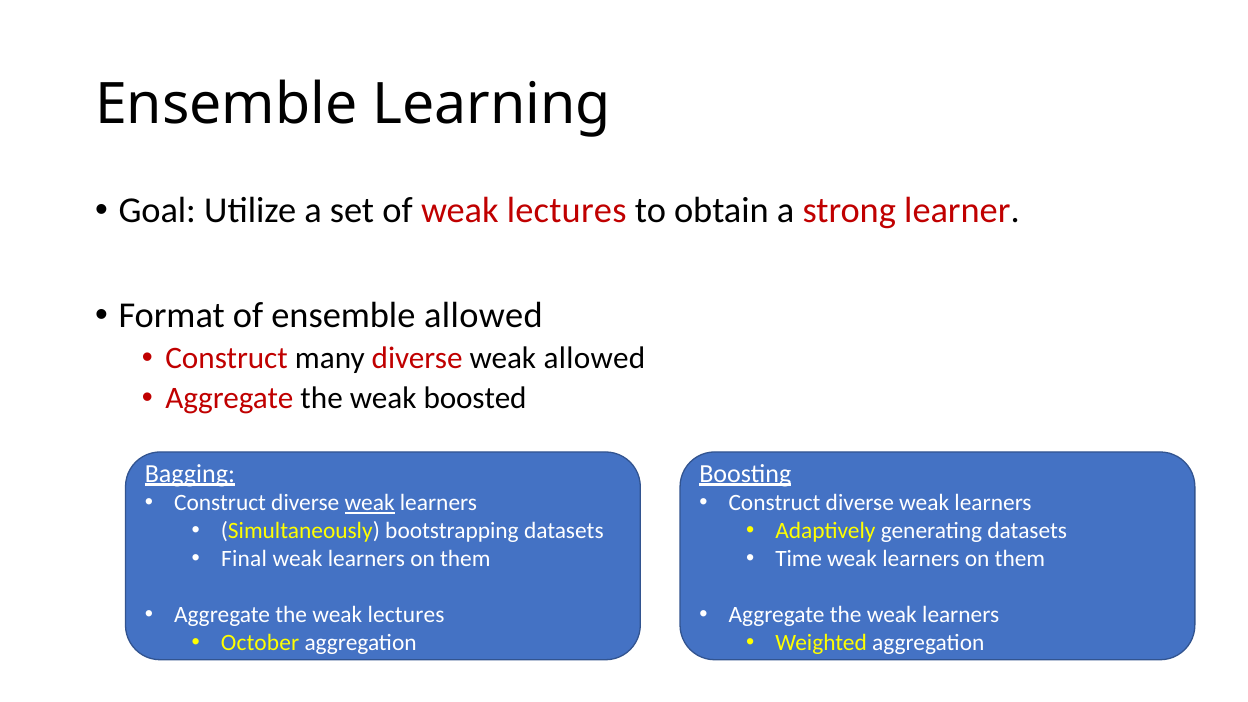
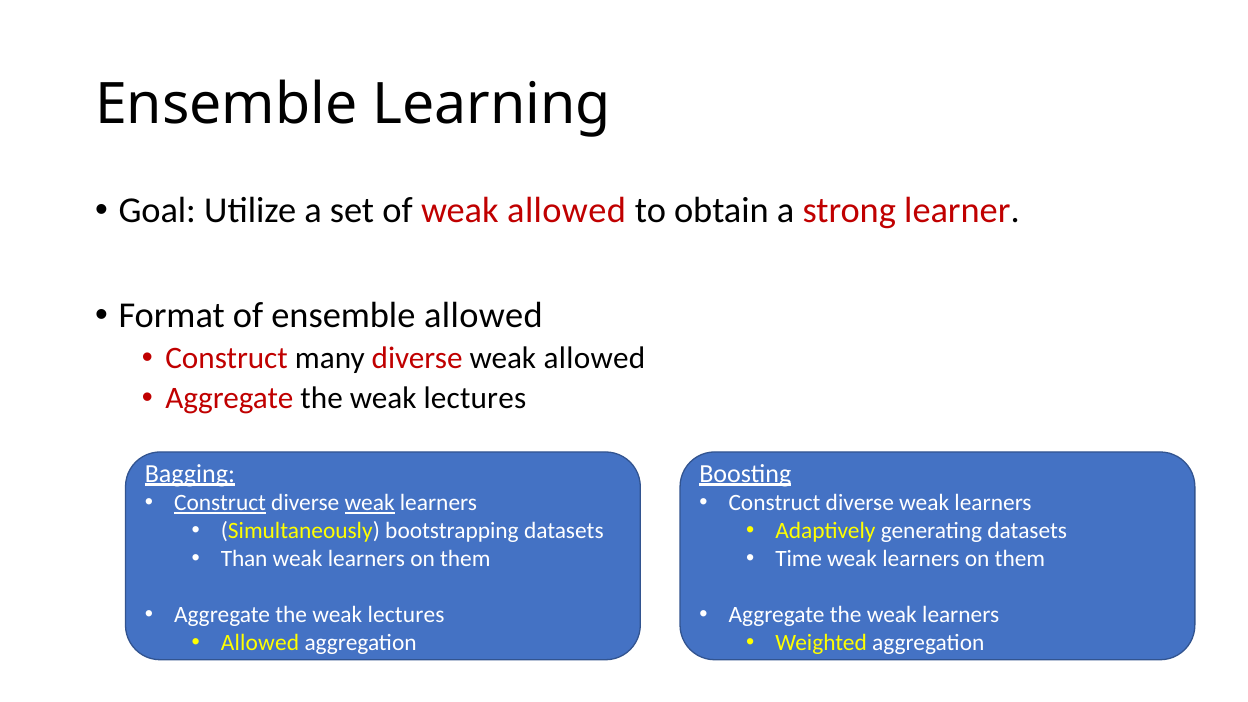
of weak lectures: lectures -> allowed
boosted at (475, 399): boosted -> lectures
Construct at (220, 503) underline: none -> present
Final: Final -> Than
October at (260, 643): October -> Allowed
